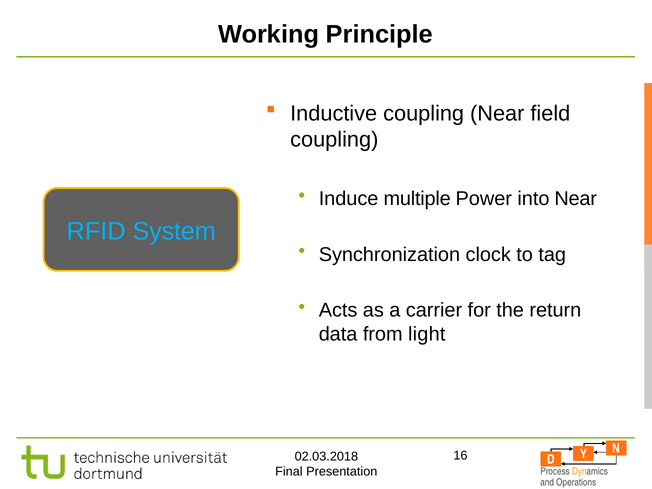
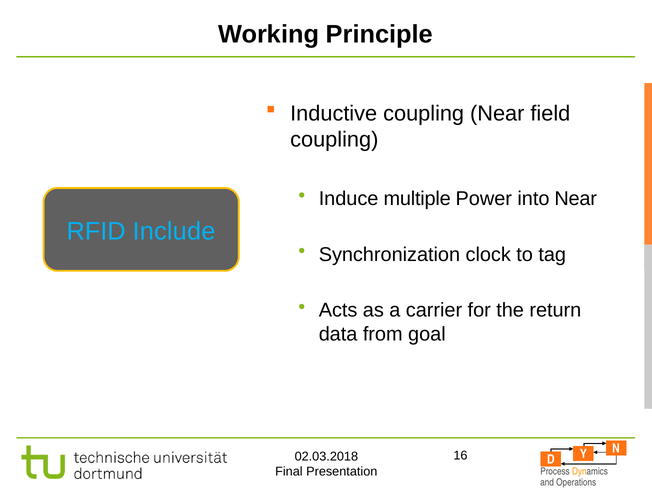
System: System -> Include
light: light -> goal
